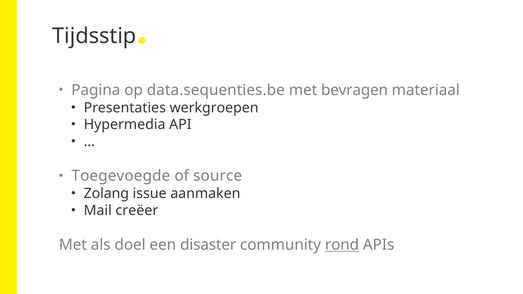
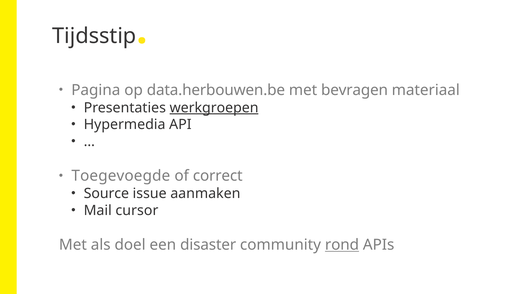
data.sequenties.be: data.sequenties.be -> data.herbouwen.be
werkgroepen underline: none -> present
source: source -> correct
Zolang: Zolang -> Source
creëer: creëer -> cursor
